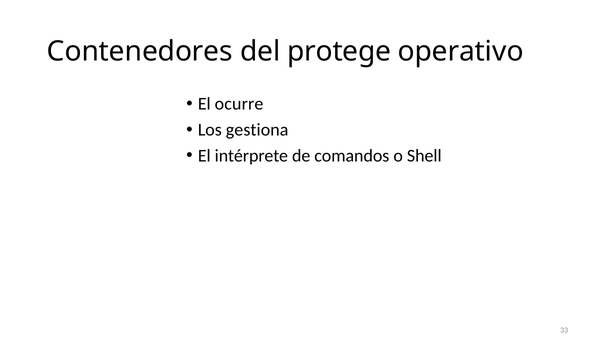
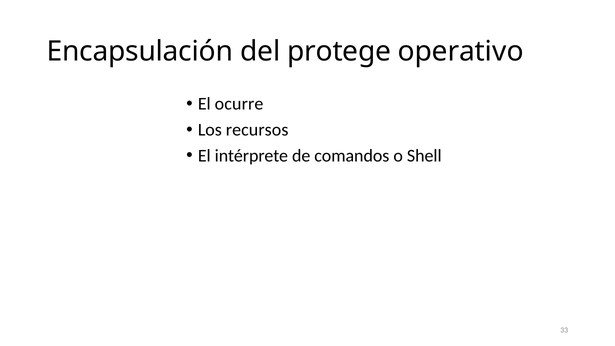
Contenedores: Contenedores -> Encapsulación
gestiona: gestiona -> recursos
